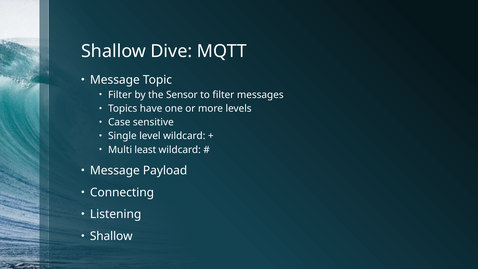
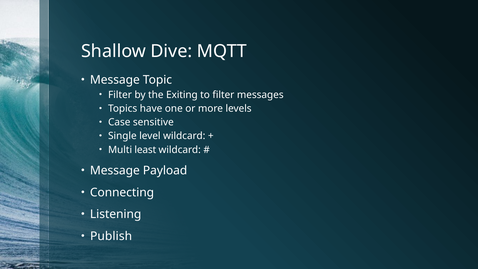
Sensor: Sensor -> Exiting
Shallow at (111, 236): Shallow -> Publish
